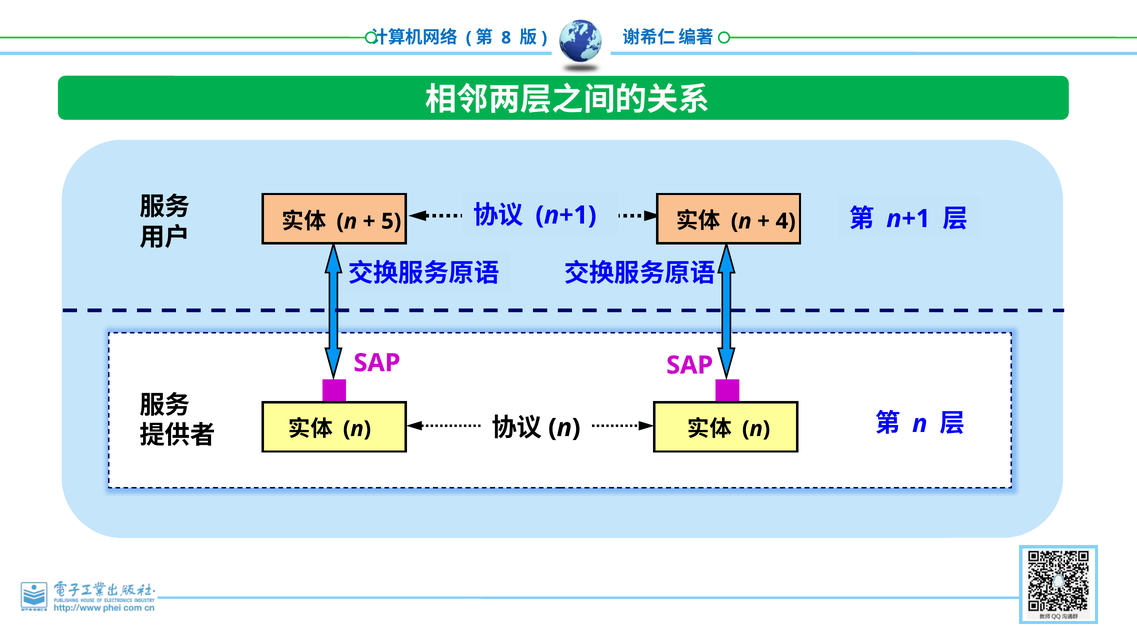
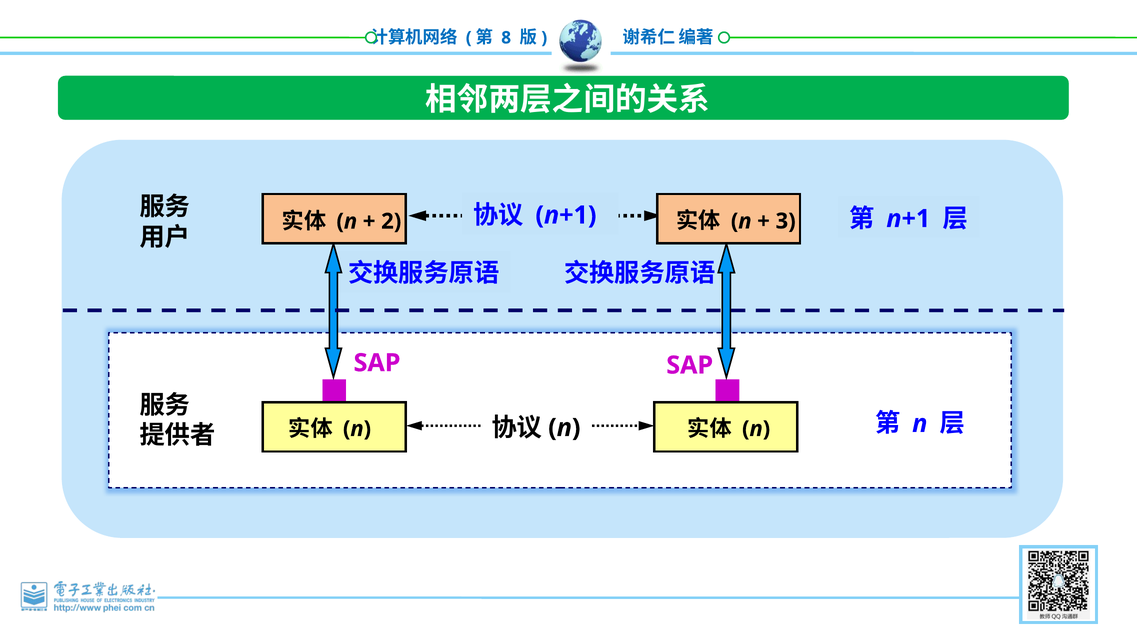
4: 4 -> 3
5: 5 -> 2
